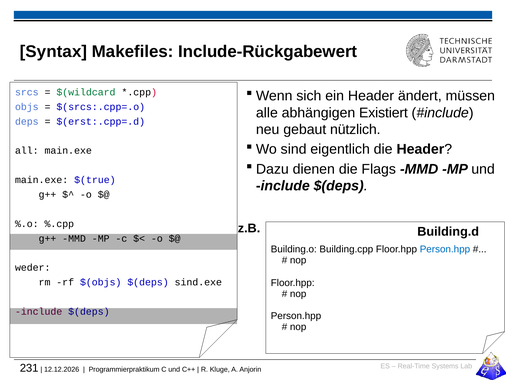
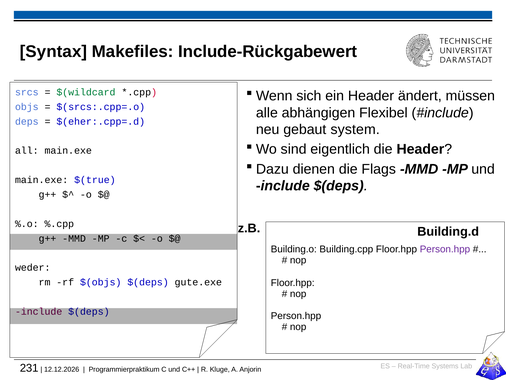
Existiert: Existiert -> Flexibel
$(erst:.cpp=.d: $(erst:.cpp=.d -> $(eher:.cpp=.d
nützlich: nützlich -> system
Person.hpp at (445, 249) colour: blue -> purple
sind.exe: sind.exe -> gute.exe
